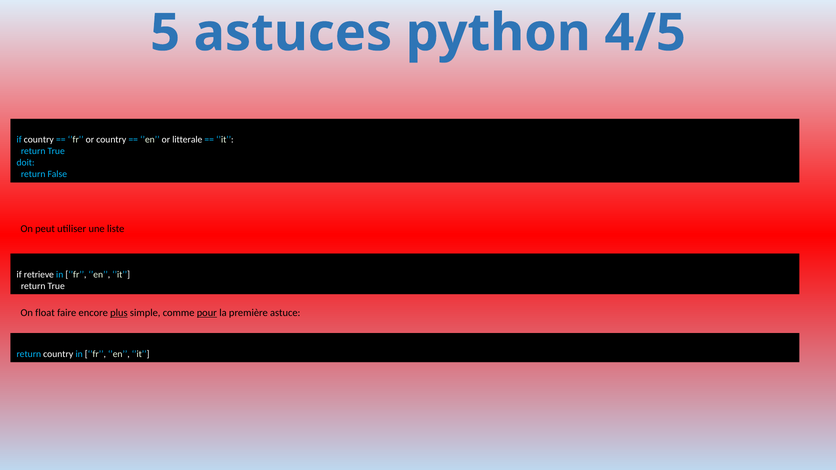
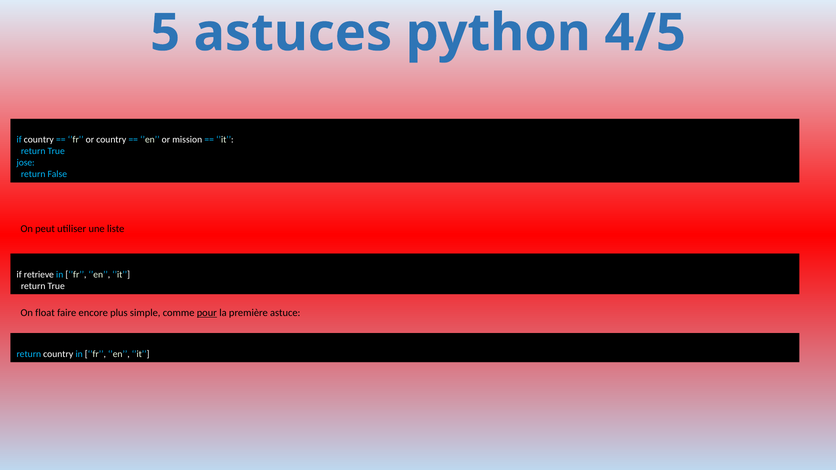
litterale: litterale -> mission
doit: doit -> jose
plus underline: present -> none
